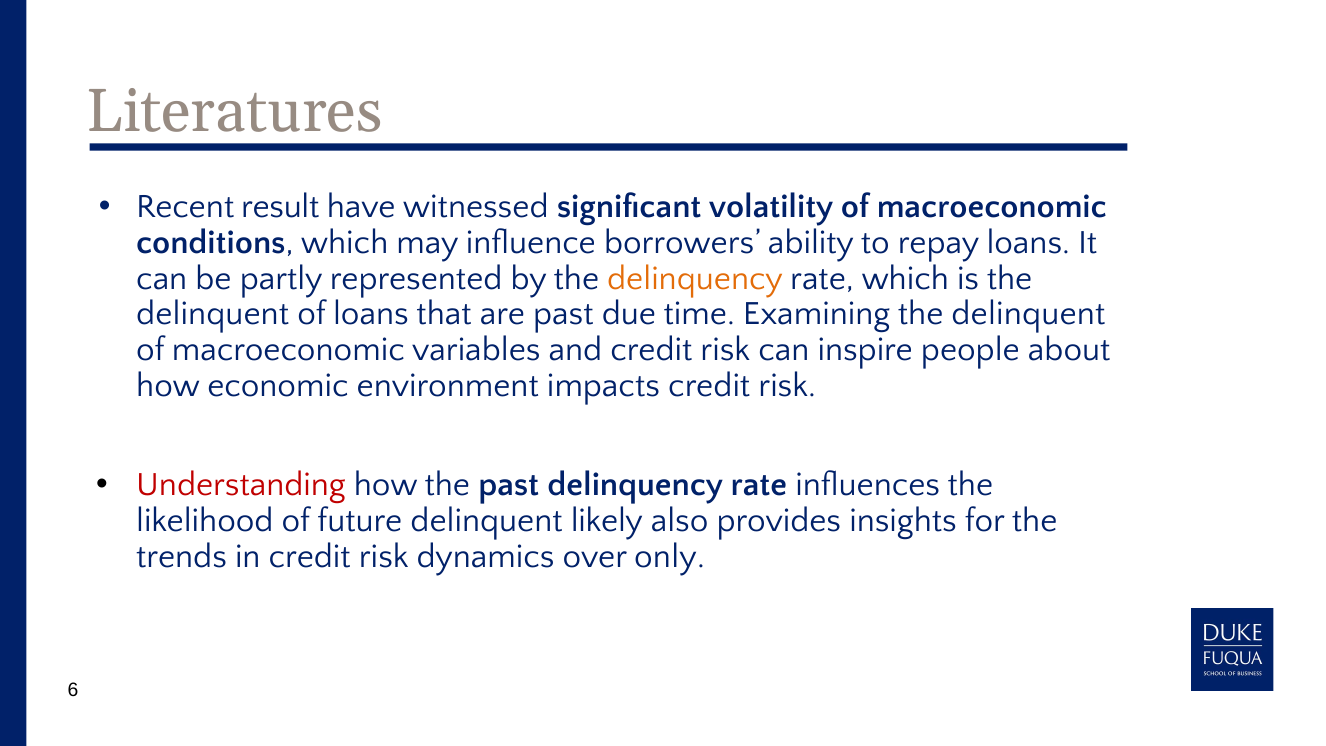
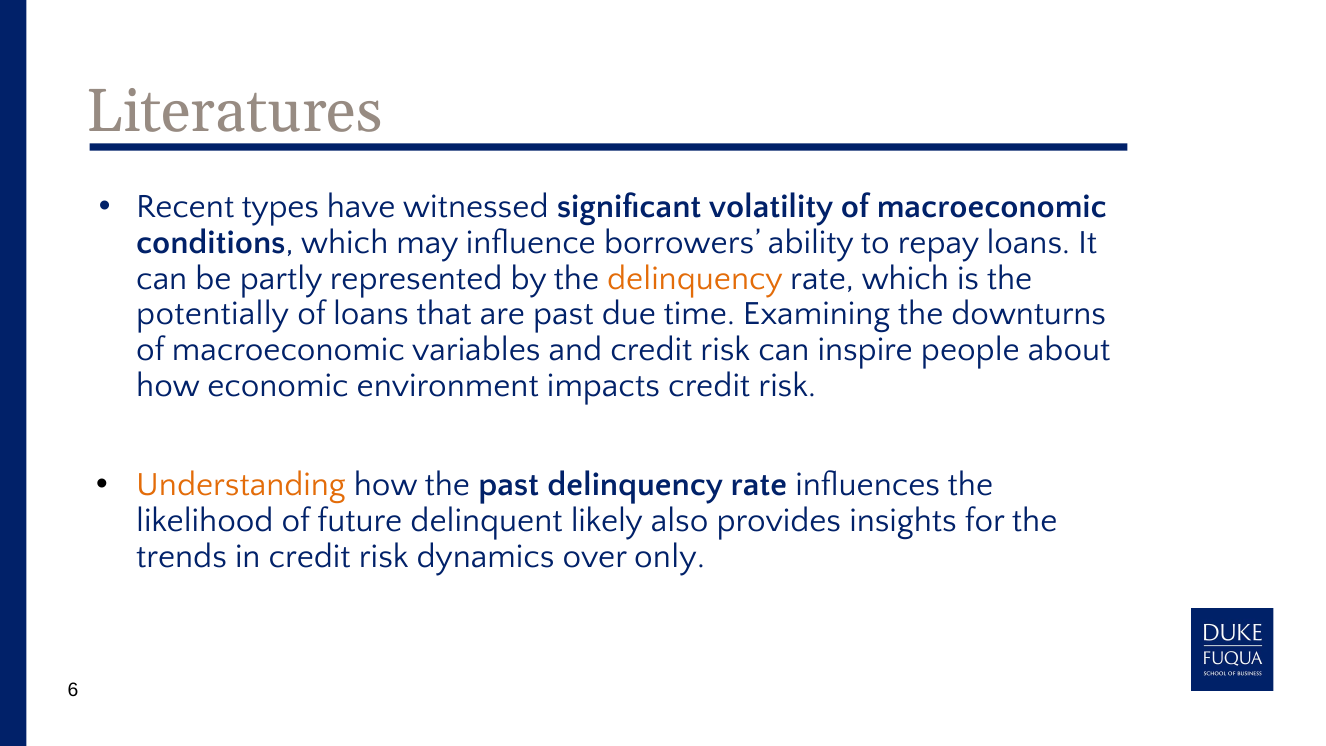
result: result -> types
delinquent at (213, 314): delinquent -> potentially
Examining the delinquent: delinquent -> downturns
Understanding colour: red -> orange
